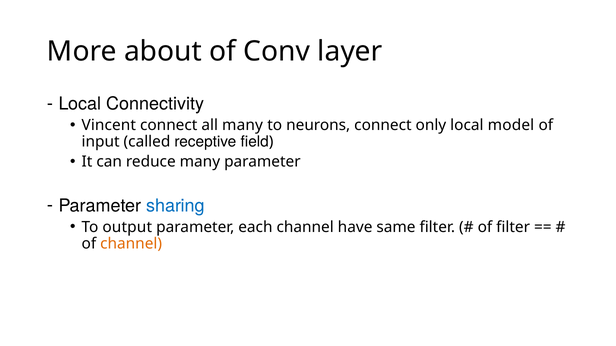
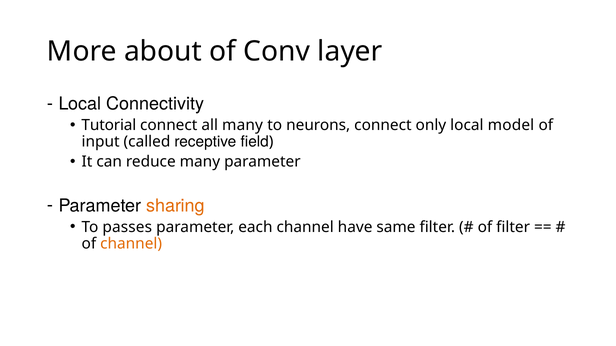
Vincent: Vincent -> Tutorial
sharing colour: blue -> orange
output: output -> passes
